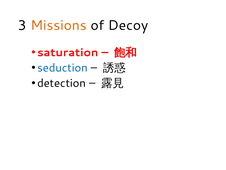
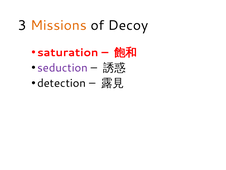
seduction colour: blue -> purple
